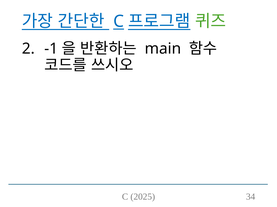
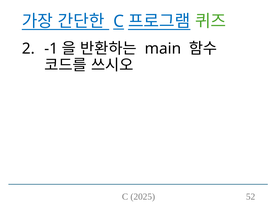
34: 34 -> 52
